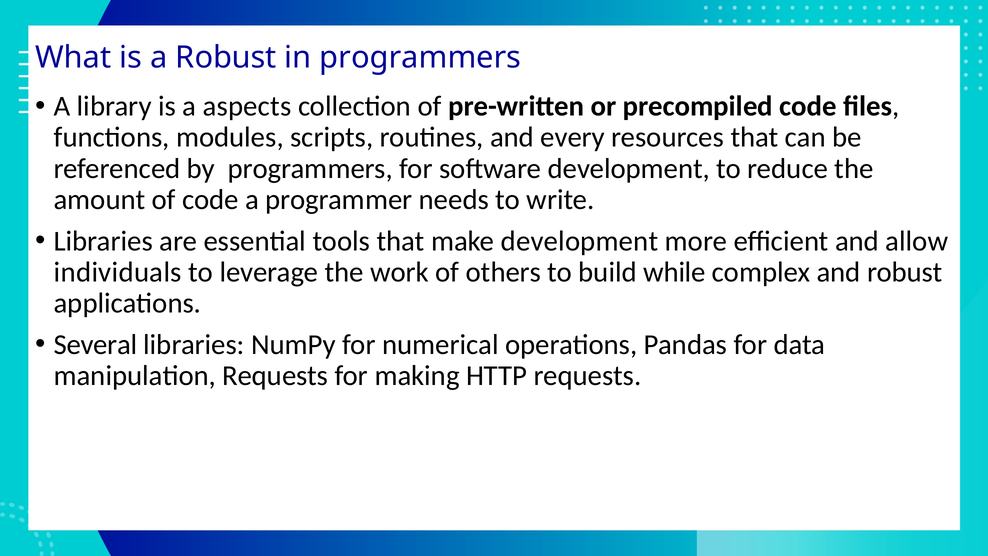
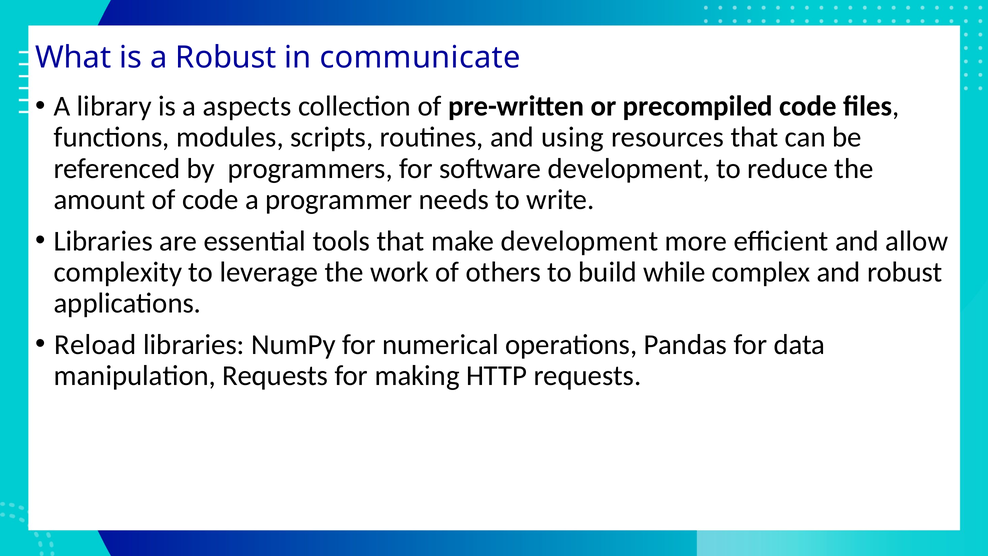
in programmers: programmers -> communicate
every: every -> using
individuals: individuals -> complexity
Several: Several -> Reload
